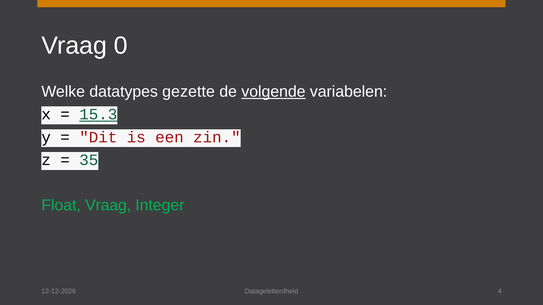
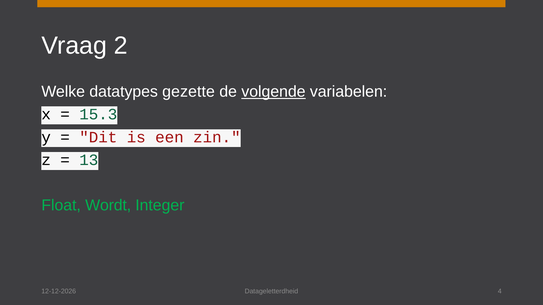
0: 0 -> 2
15.3 underline: present -> none
35: 35 -> 13
Float Vraag: Vraag -> Wordt
